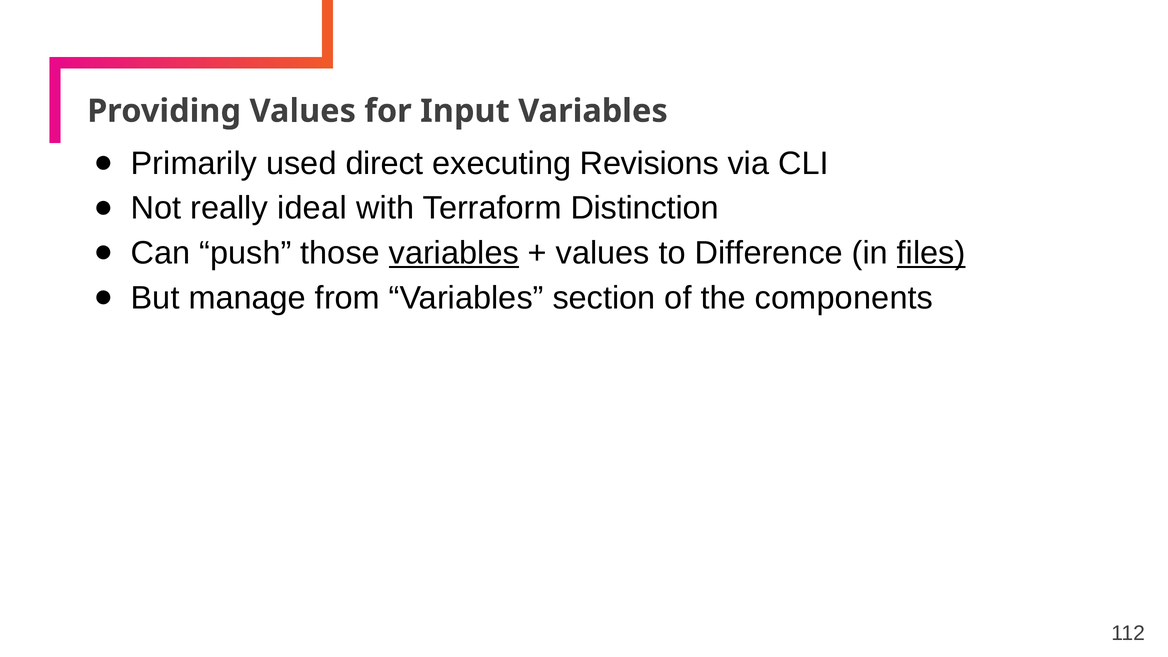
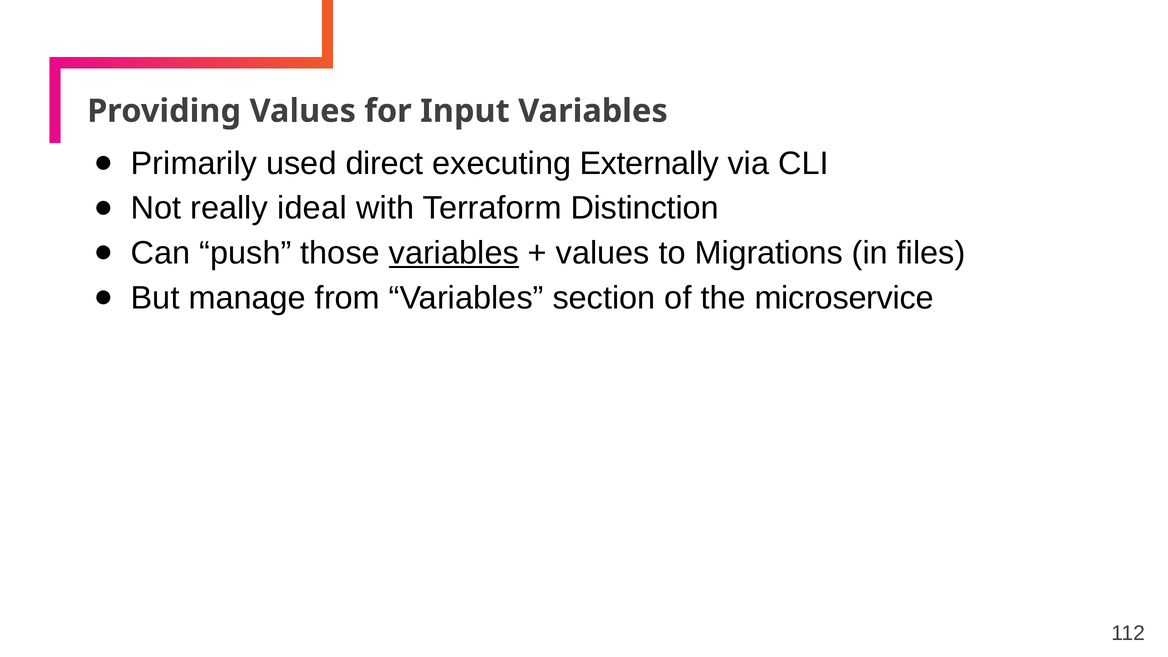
Revisions: Revisions -> Externally
Difference: Difference -> Migrations
files underline: present -> none
components: components -> microservice
